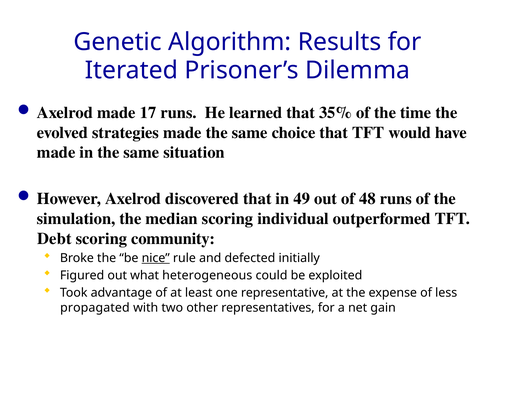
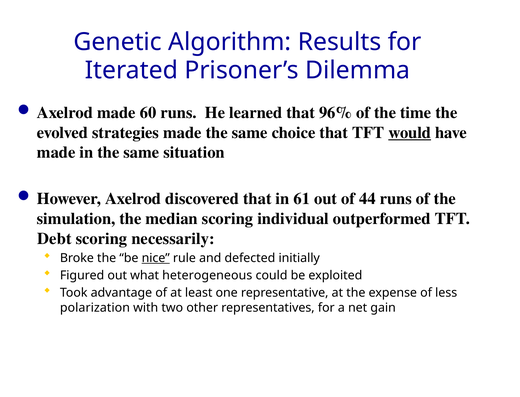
17: 17 -> 60
35%: 35% -> 96%
would underline: none -> present
49: 49 -> 61
48: 48 -> 44
community: community -> necessarily
propagated: propagated -> polarization
